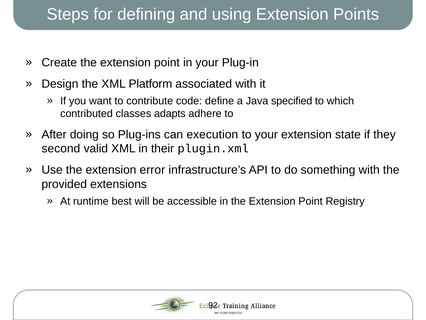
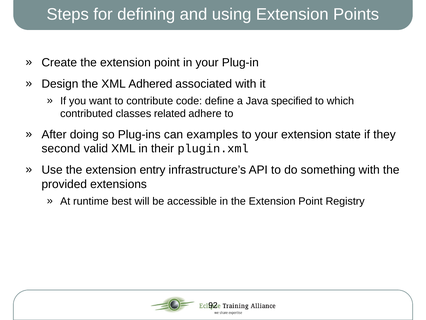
Platform: Platform -> Adhered
adapts: adapts -> related
execution: execution -> examples
error: error -> entry
